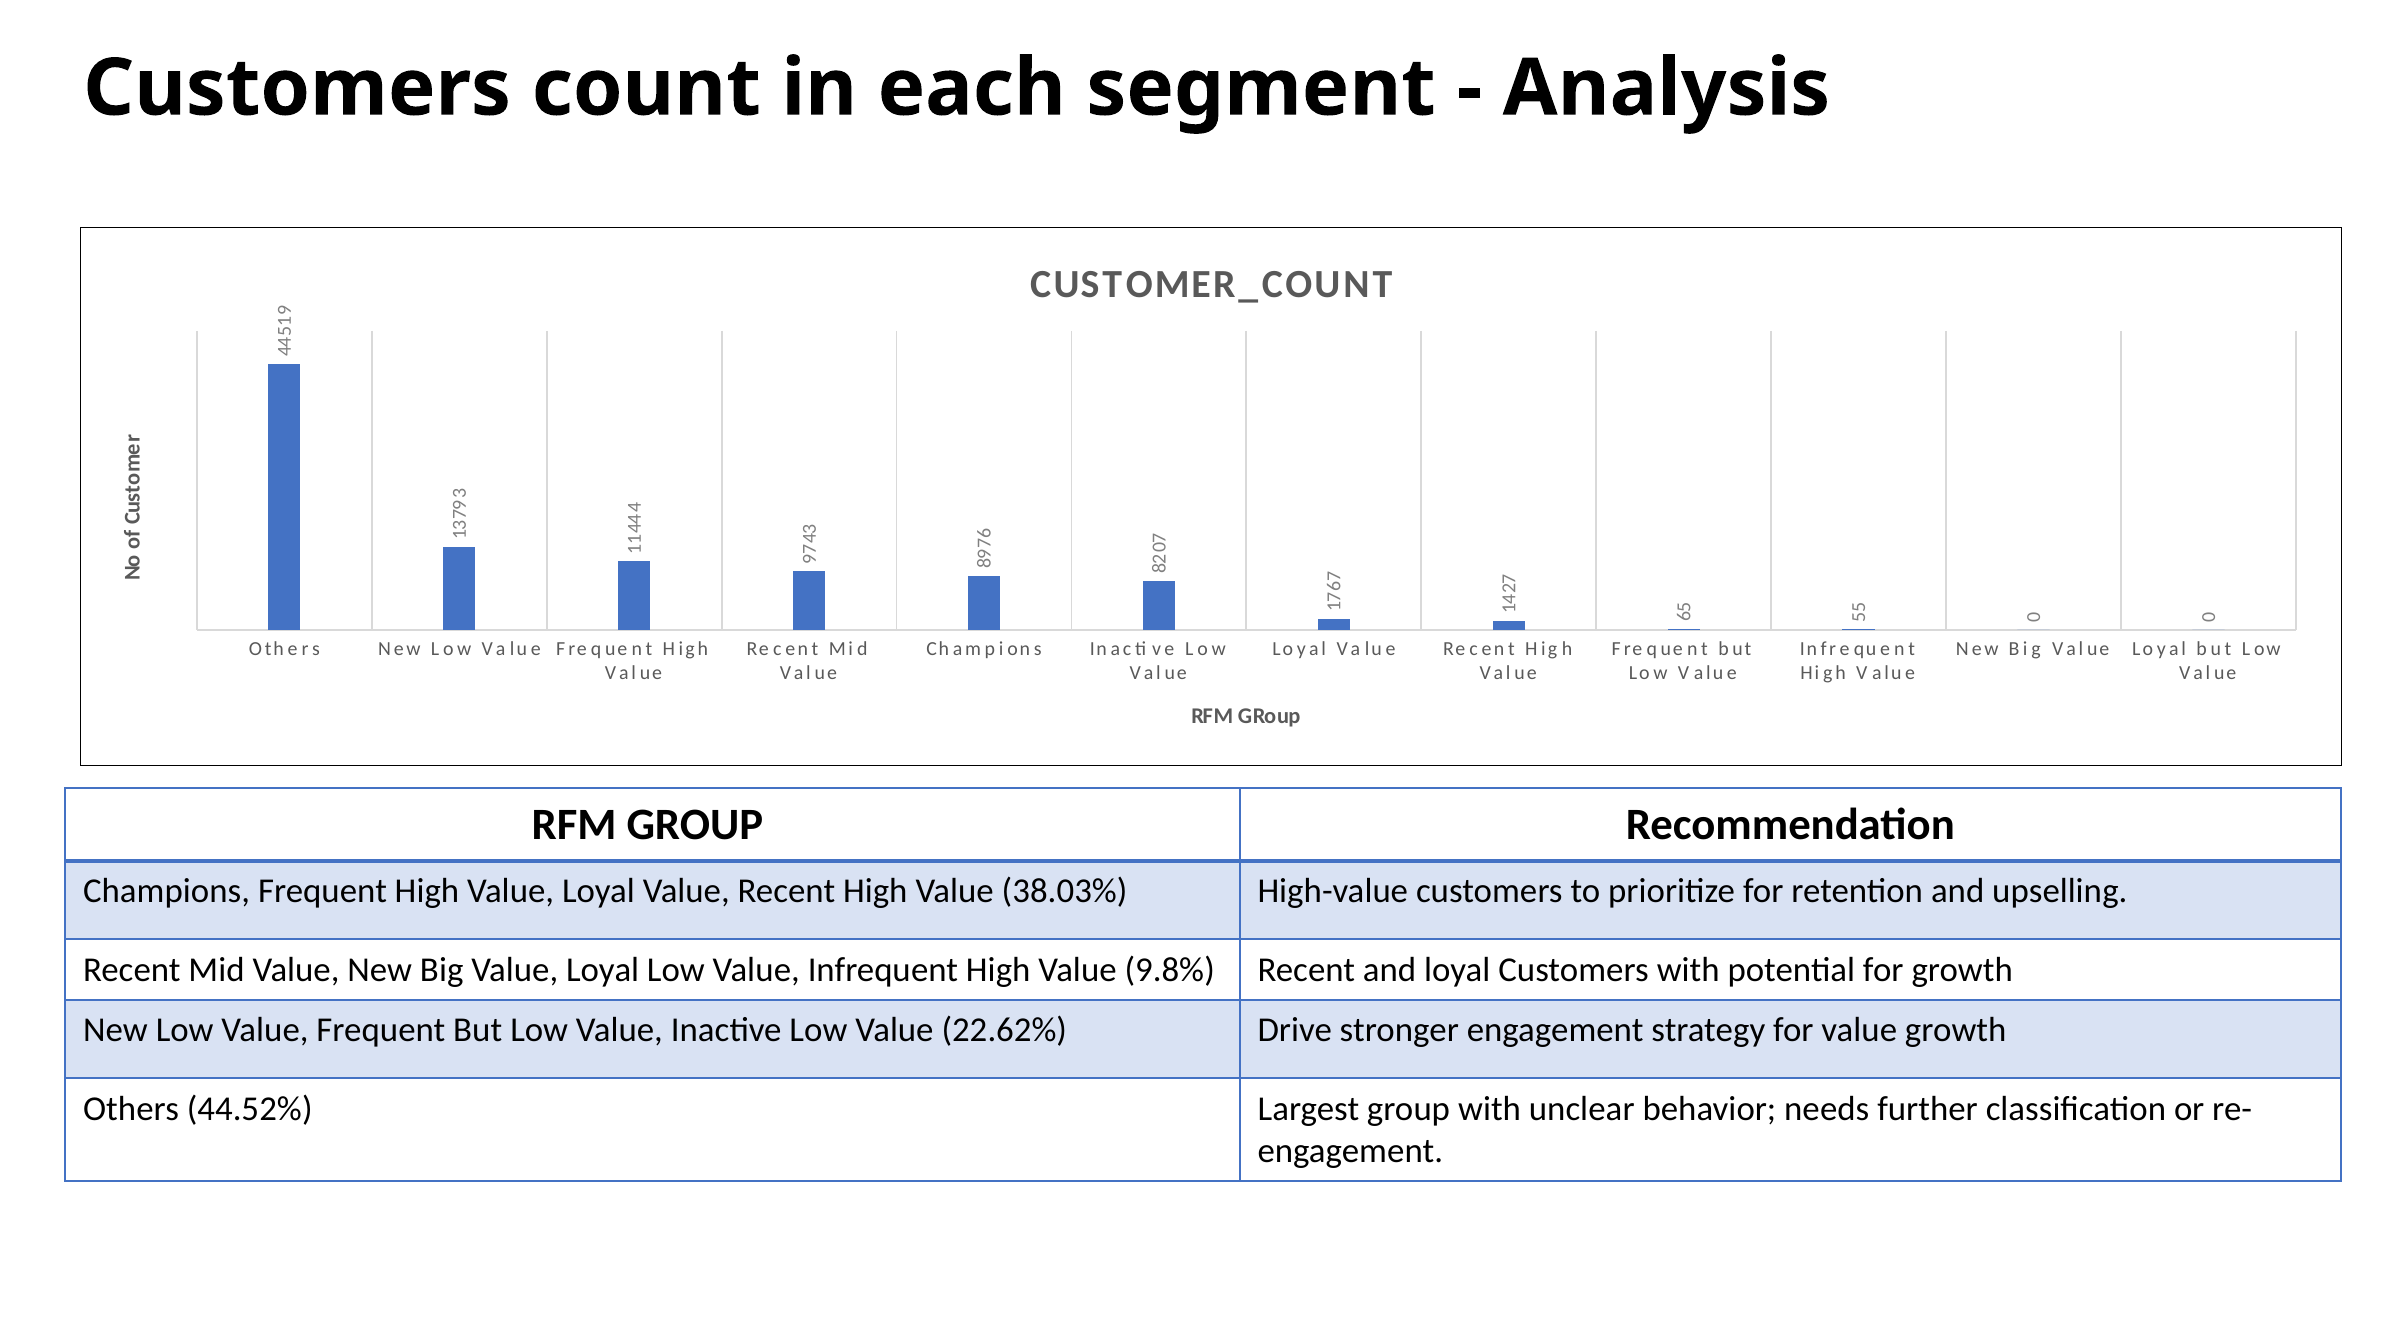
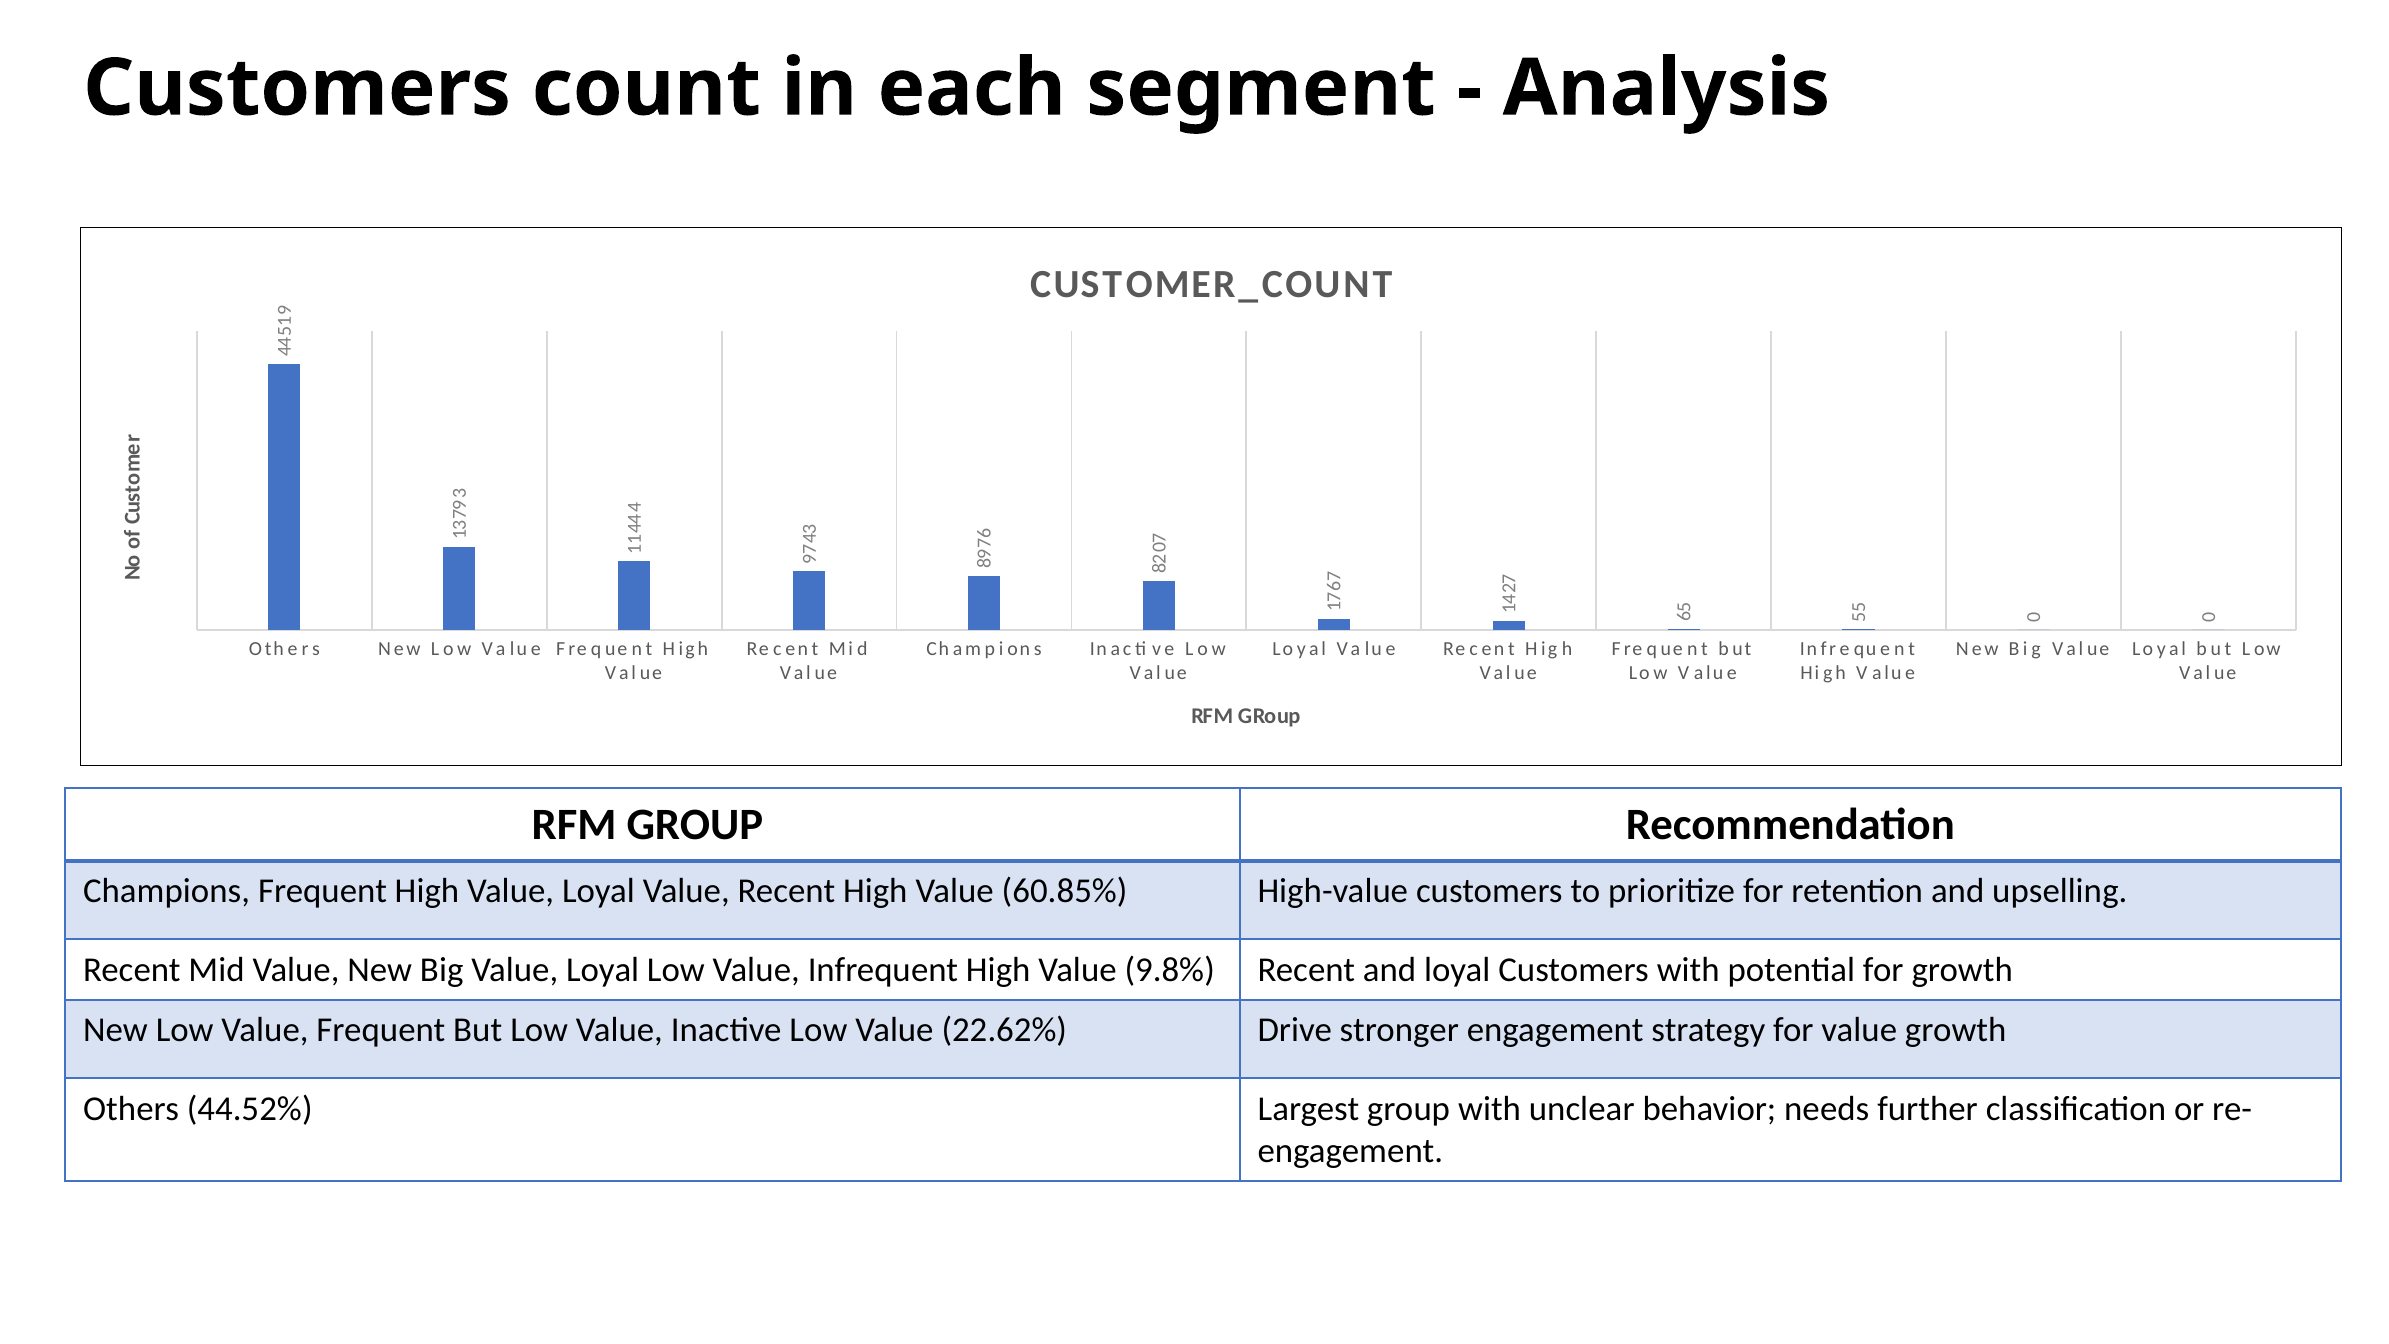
38.03%: 38.03% -> 60.85%
